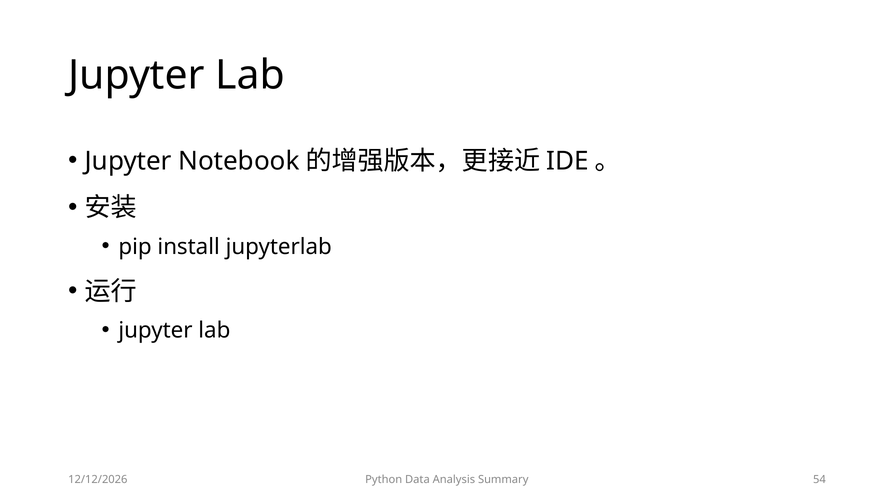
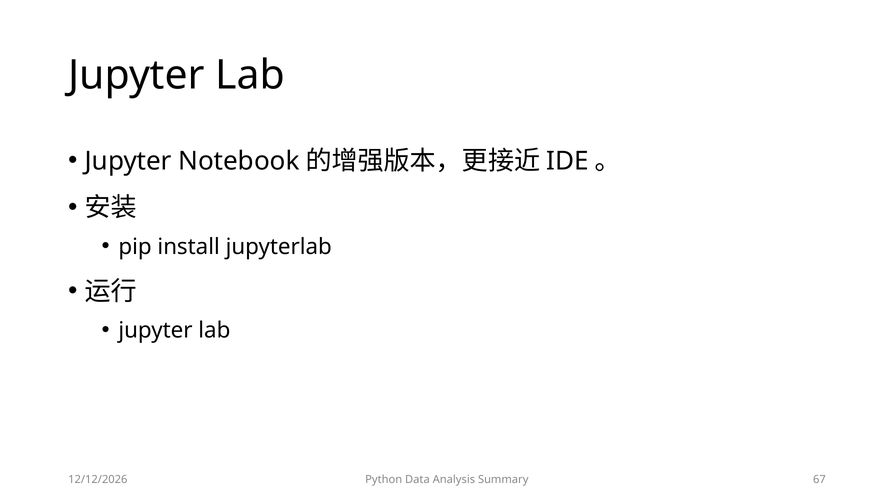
54: 54 -> 67
